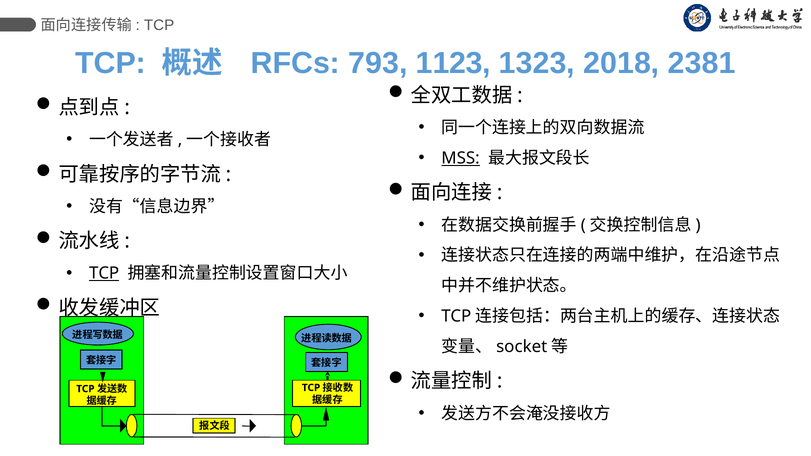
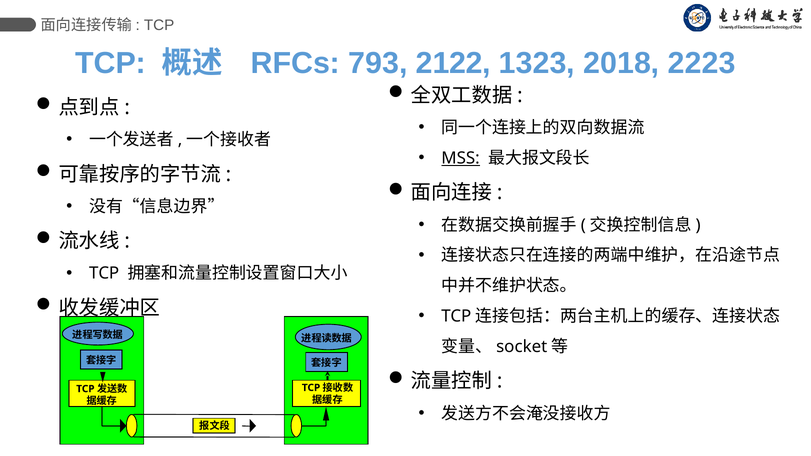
1123: 1123 -> 2122
2381: 2381 -> 2223
TCP at (104, 273) underline: present -> none
